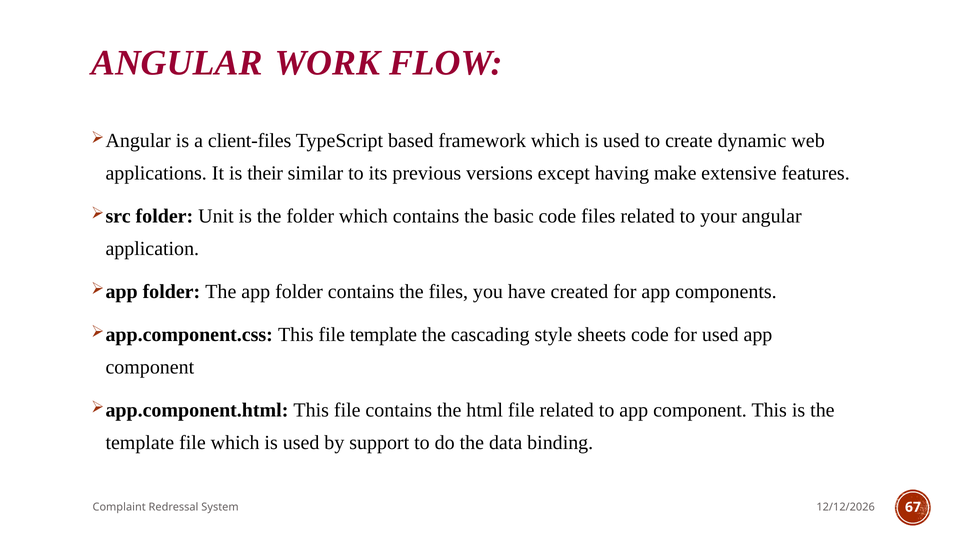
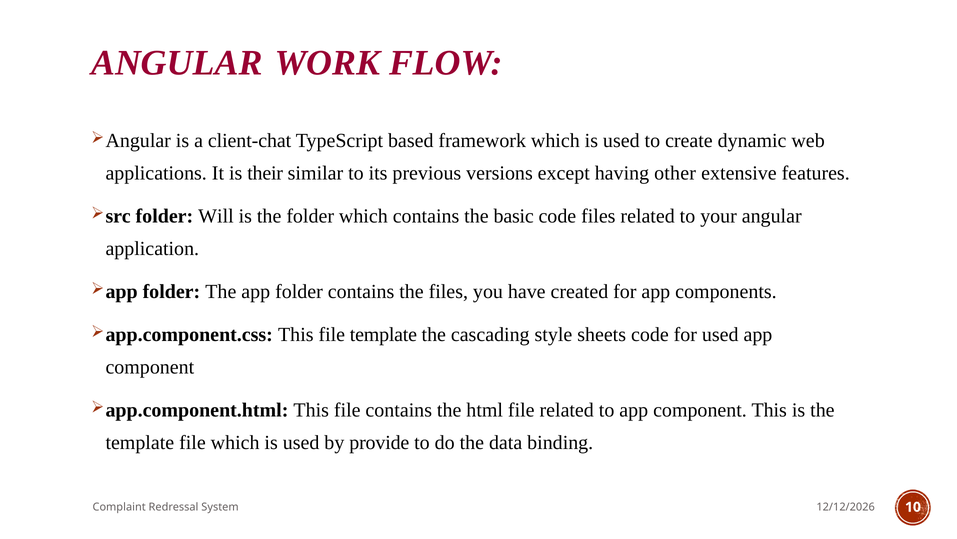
client-files: client-files -> client-chat
make: make -> other
Unit: Unit -> Will
support: support -> provide
67: 67 -> 10
